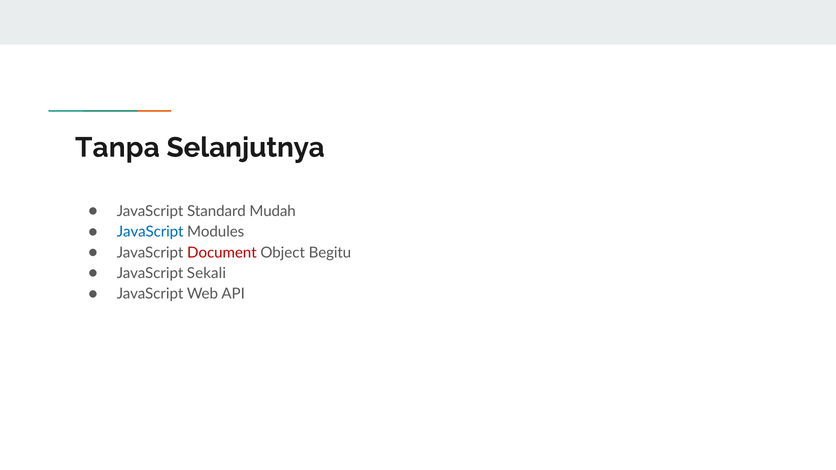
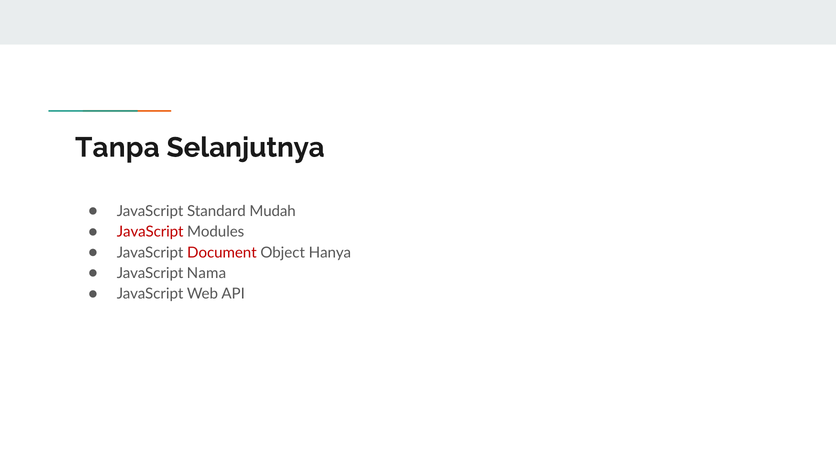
JavaScript at (150, 232) colour: blue -> red
Begitu: Begitu -> Hanya
Sekali: Sekali -> Nama
